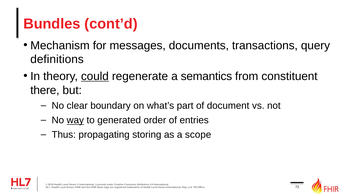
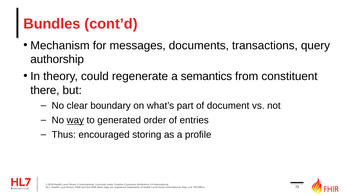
definitions: definitions -> authorship
could underline: present -> none
propagating: propagating -> encouraged
scope: scope -> profile
